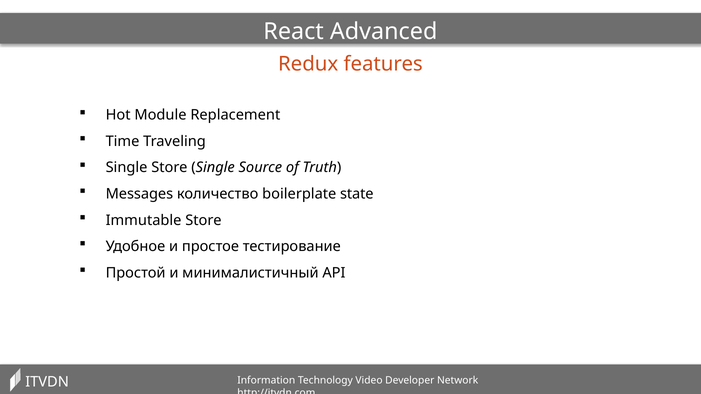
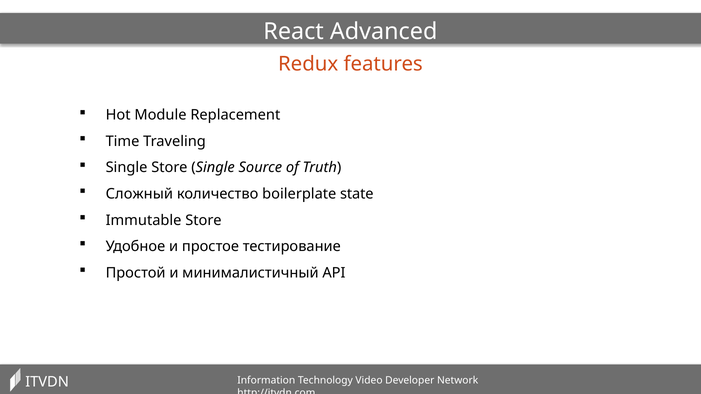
Messages: Messages -> Сложный
